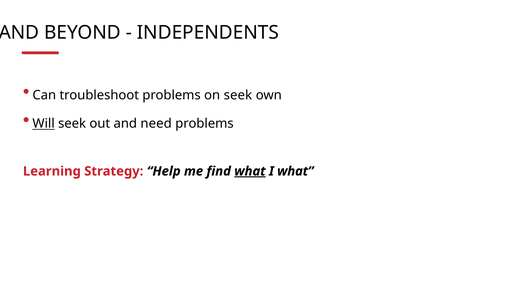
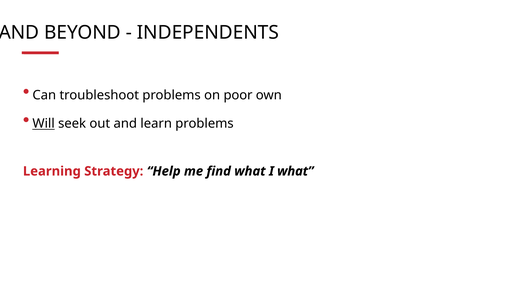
on seek: seek -> poor
need: need -> learn
what at (250, 171) underline: present -> none
